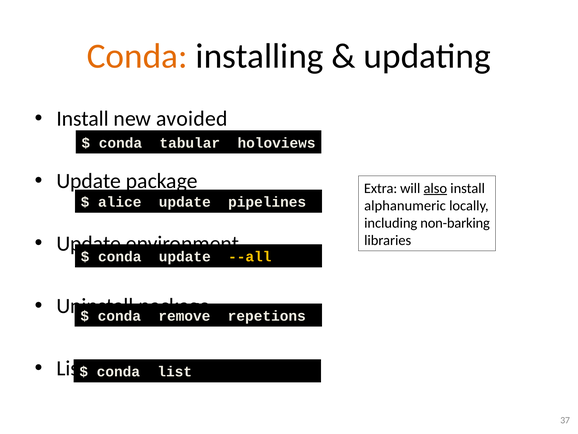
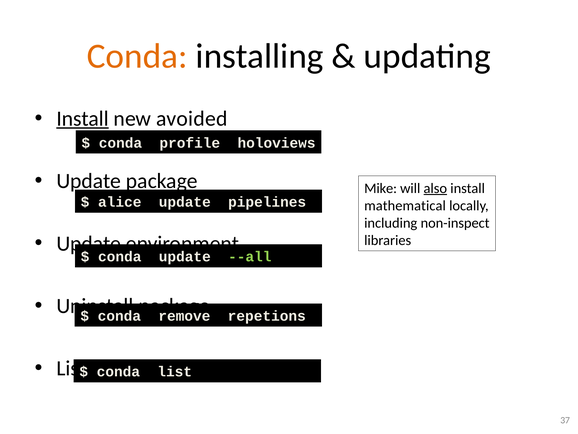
Install at (83, 119) underline: none -> present
tabular: tabular -> profile
Extra: Extra -> Mike
alphanumeric: alphanumeric -> mathematical
non-barking: non-barking -> non-inspect
--all colour: yellow -> light green
